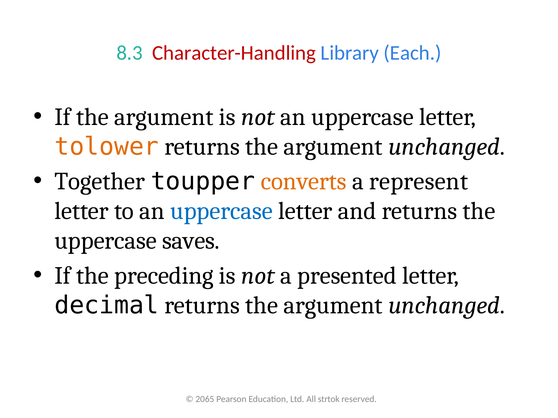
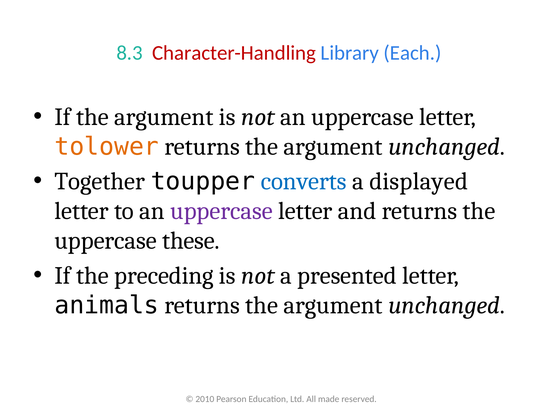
converts colour: orange -> blue
represent: represent -> displayed
uppercase at (221, 211) colour: blue -> purple
saves: saves -> these
decimal: decimal -> animals
2065: 2065 -> 2010
strtok: strtok -> made
